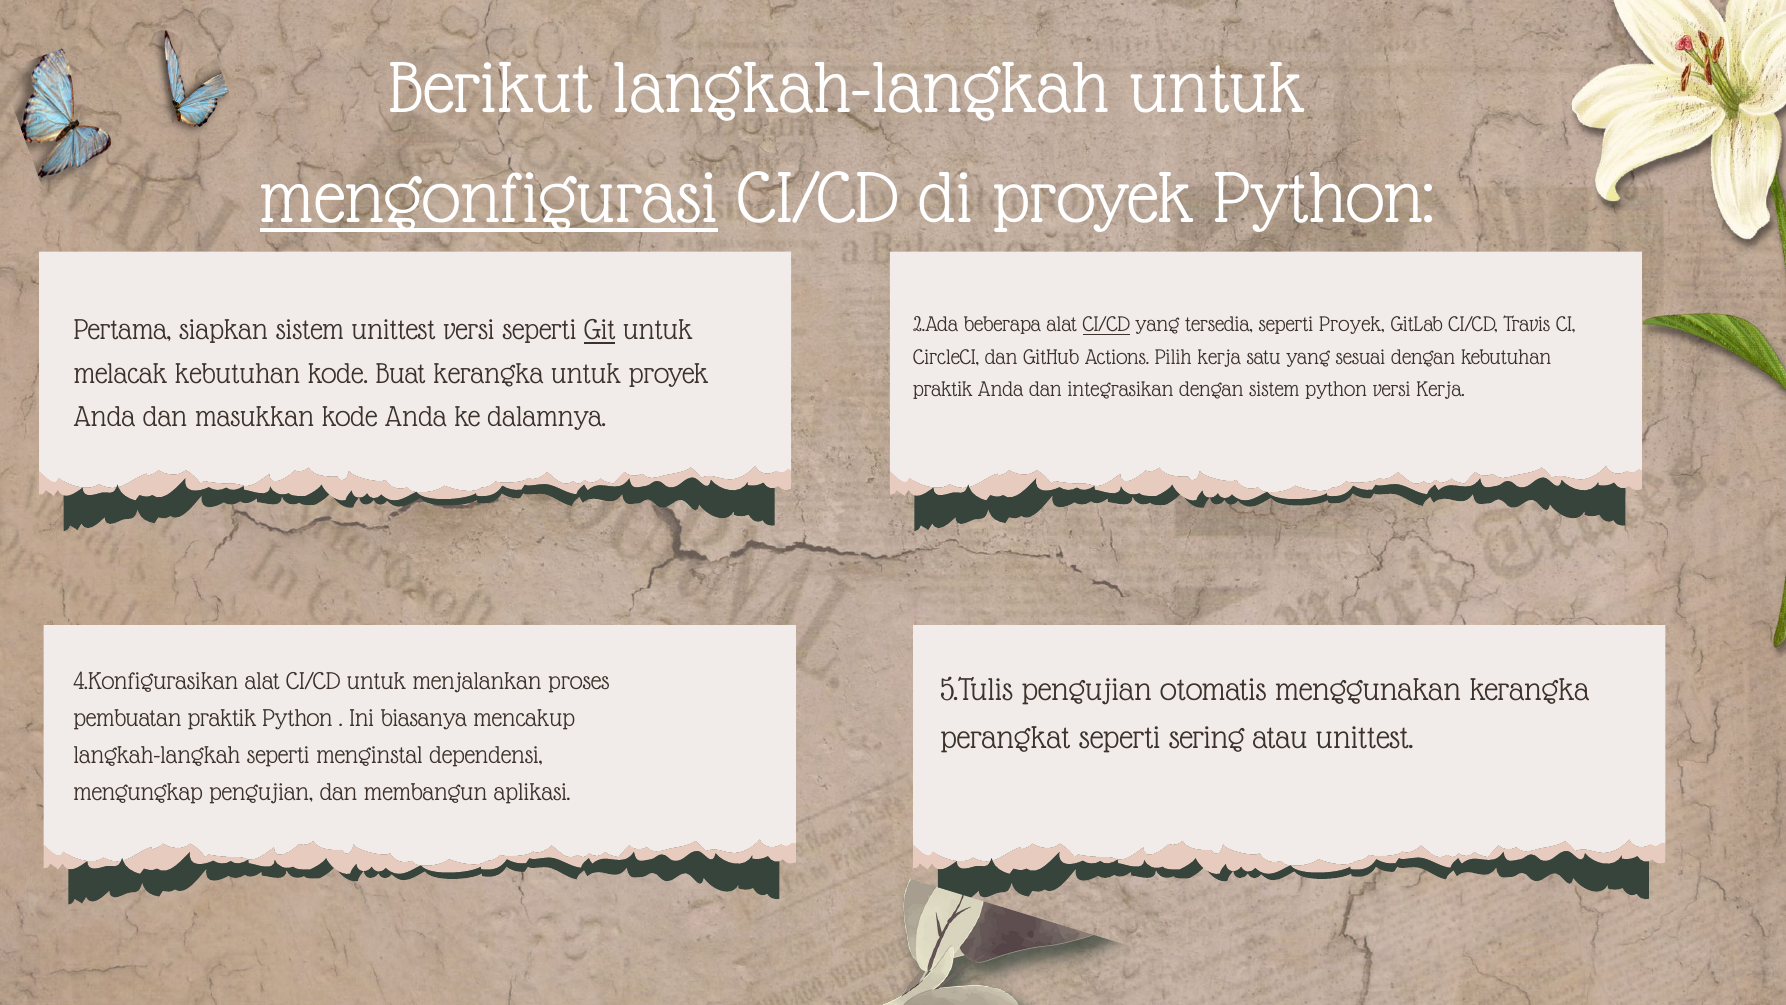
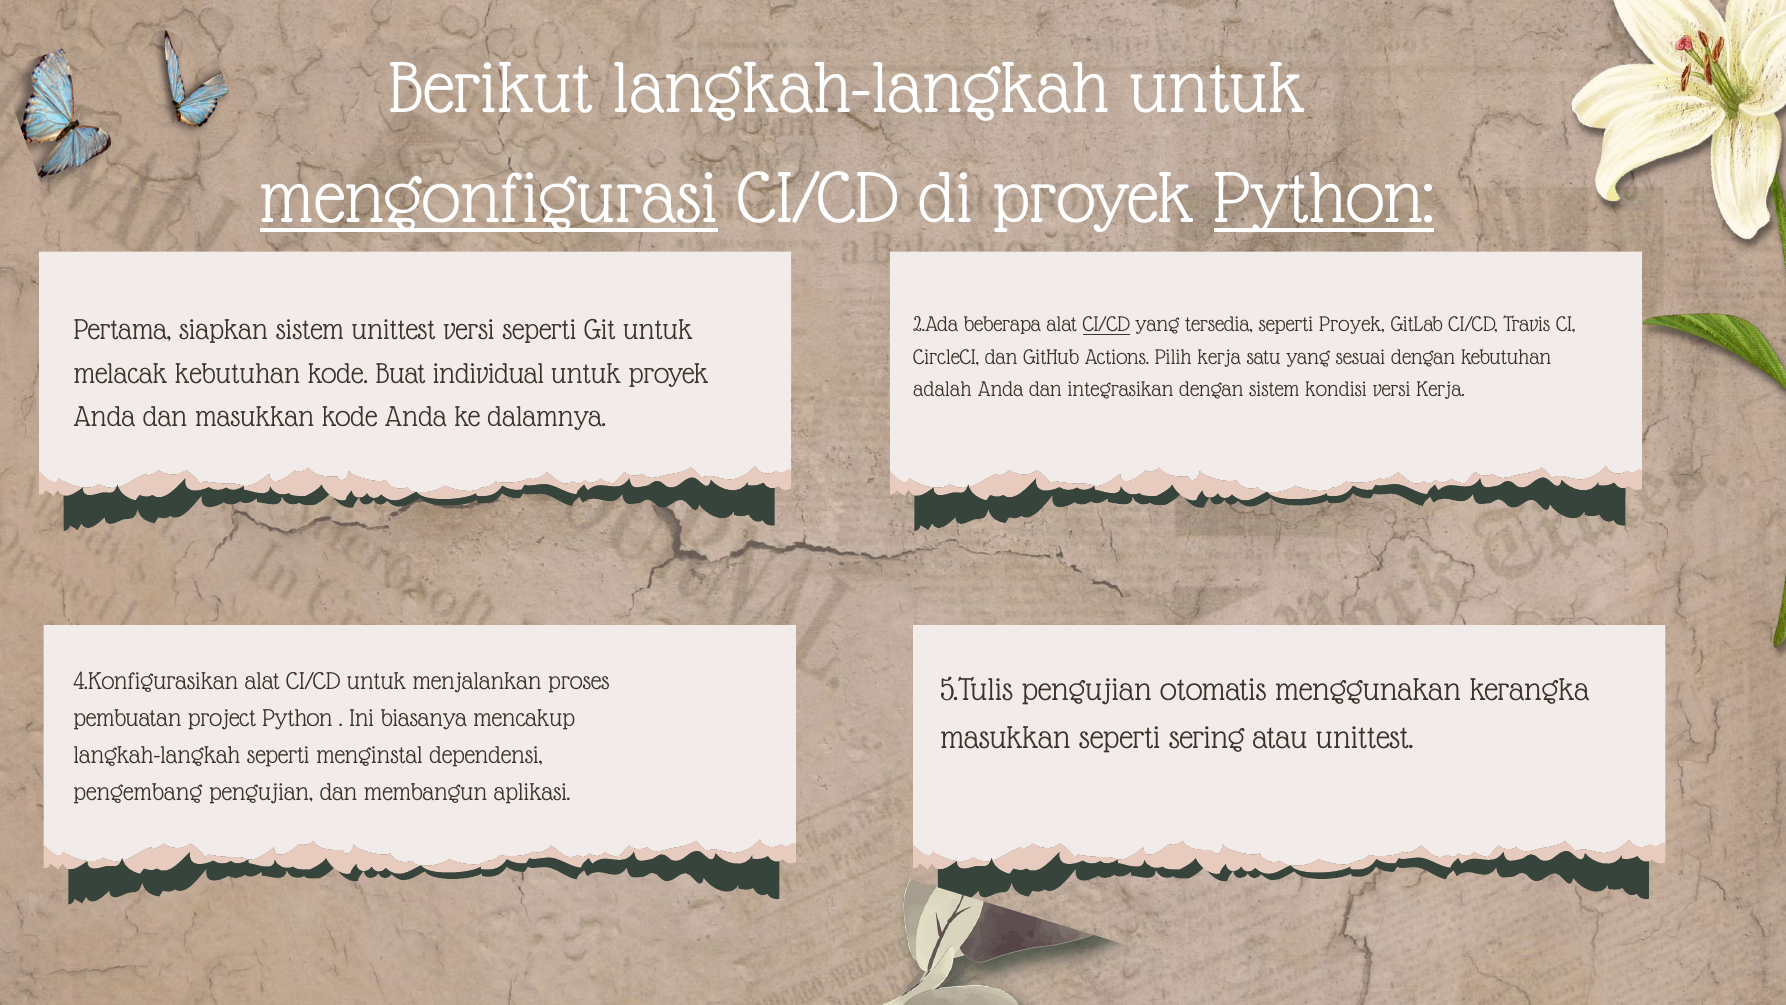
Python at (1324, 196) underline: none -> present
Git underline: present -> none
Buat kerangka: kerangka -> individual
praktik at (943, 388): praktik -> adalah
sistem python: python -> kondisi
pembuatan praktik: praktik -> project
perangkat at (1005, 737): perangkat -> masukkan
mengungkap: mengungkap -> pengembang
